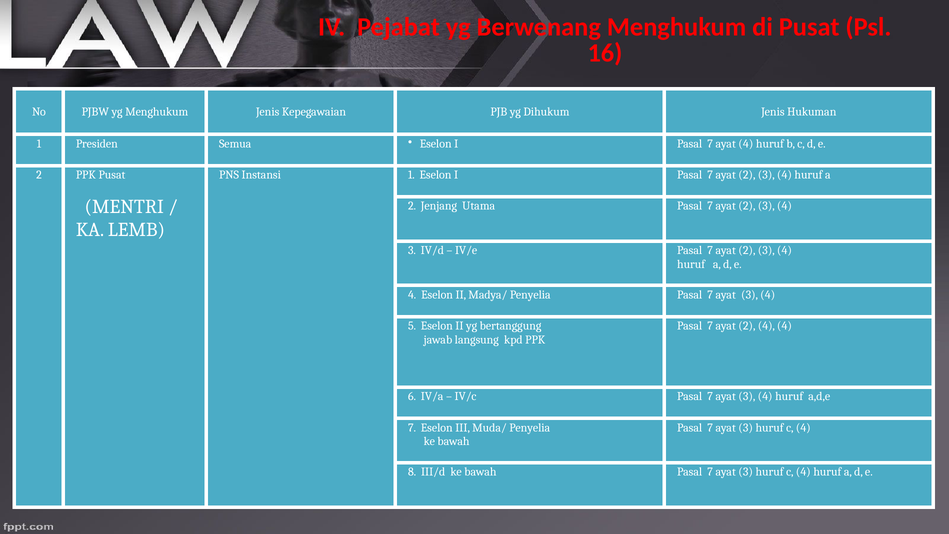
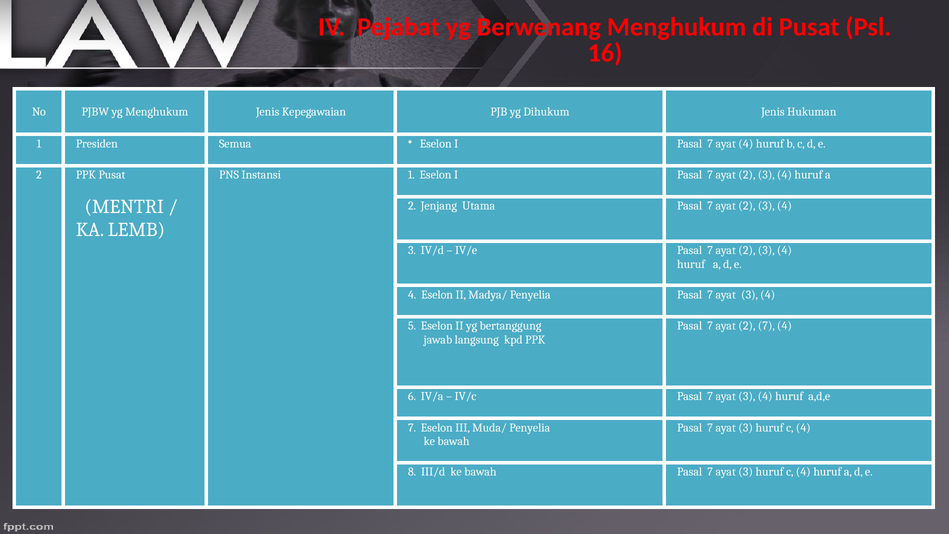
2 4: 4 -> 7
